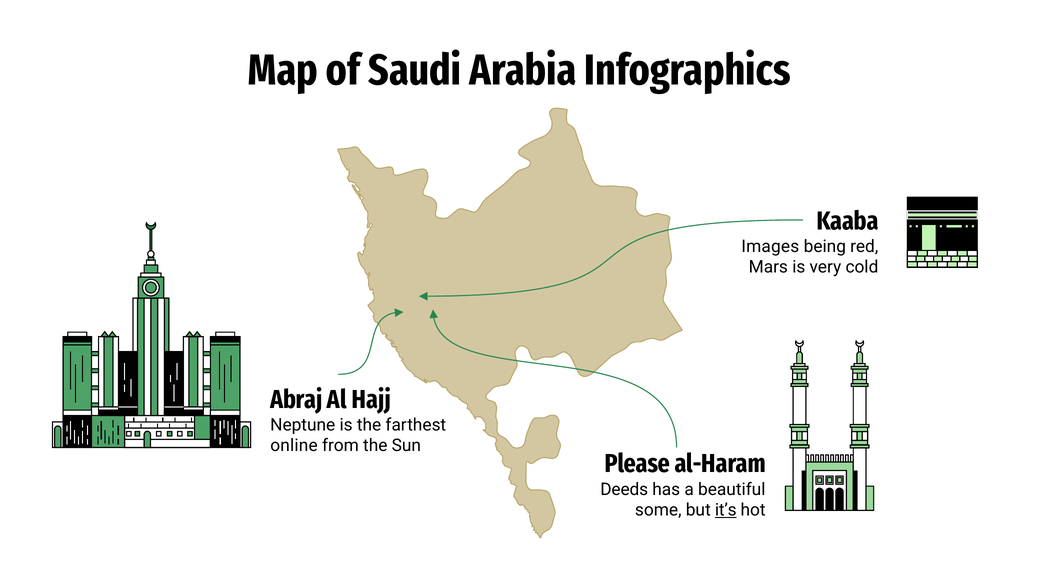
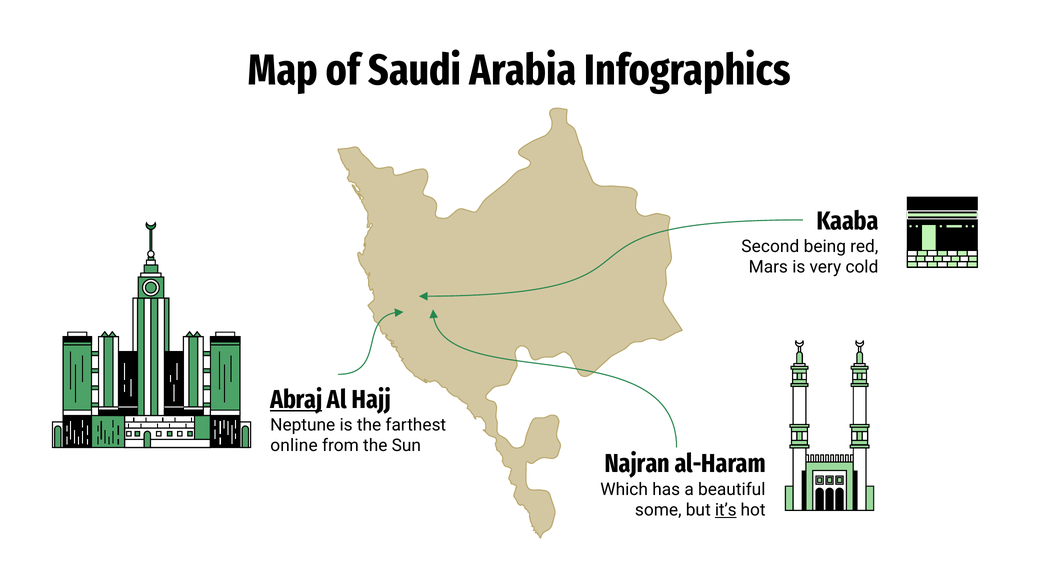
Images: Images -> Second
Abraj underline: none -> present
Please: Please -> Najran
Deeds: Deeds -> Which
